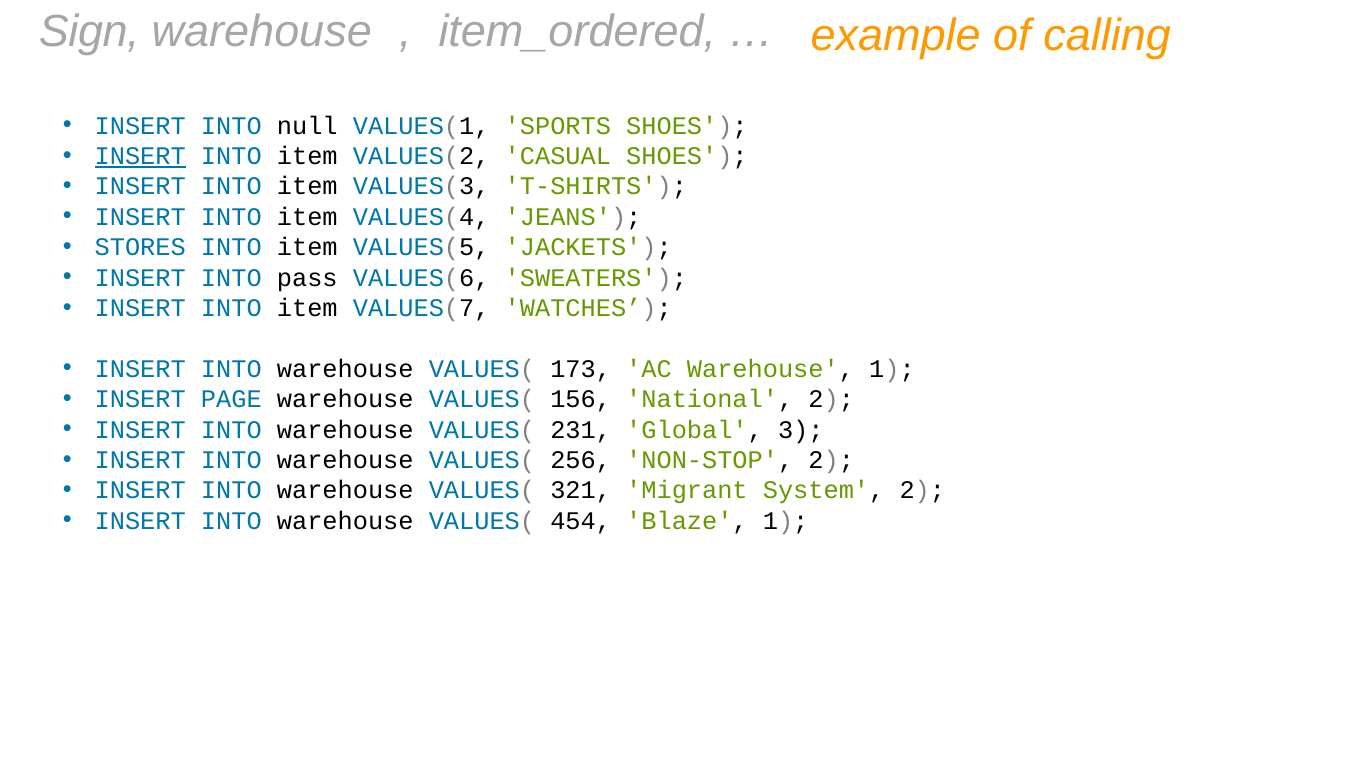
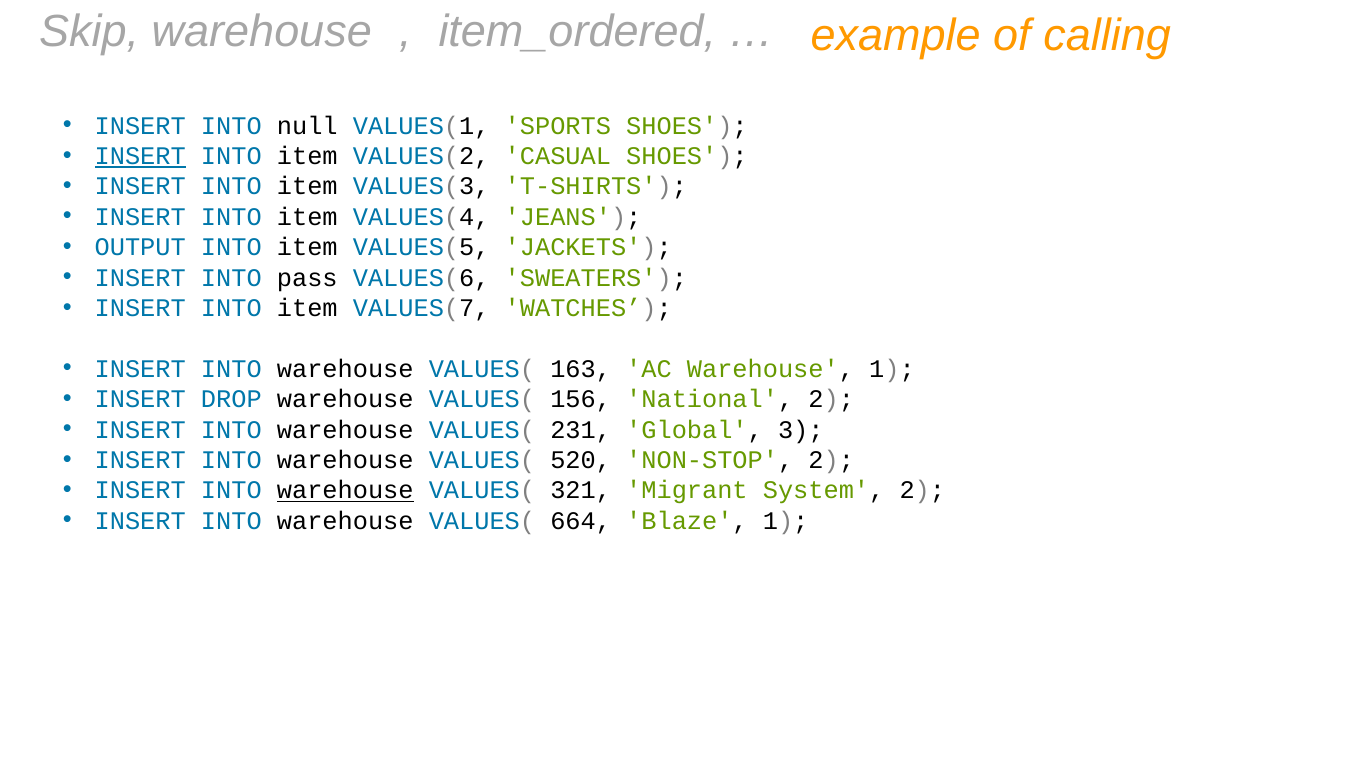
Sign: Sign -> Skip
STORES: STORES -> OUTPUT
173: 173 -> 163
PAGE: PAGE -> DROP
256: 256 -> 520
warehouse at (345, 490) underline: none -> present
454: 454 -> 664
